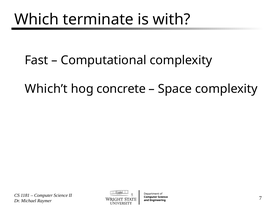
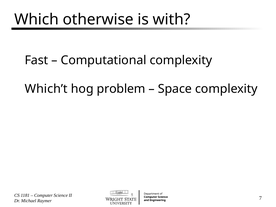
terminate: terminate -> otherwise
concrete: concrete -> problem
